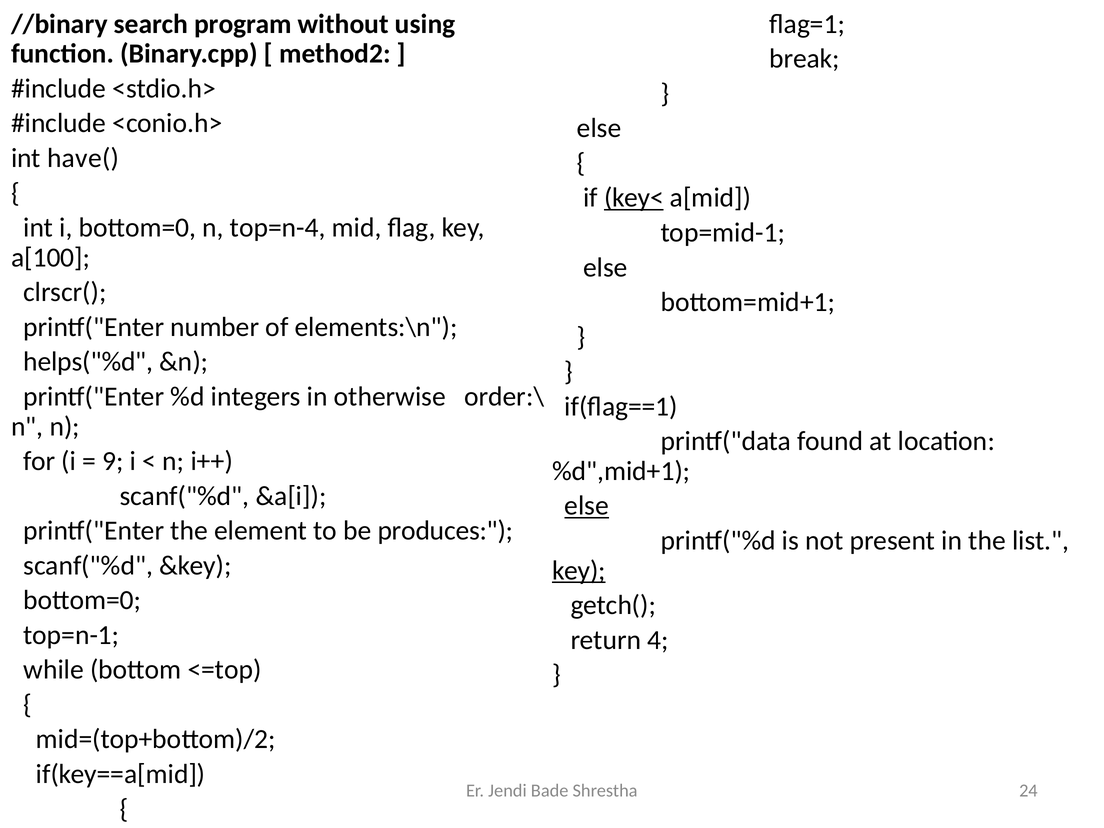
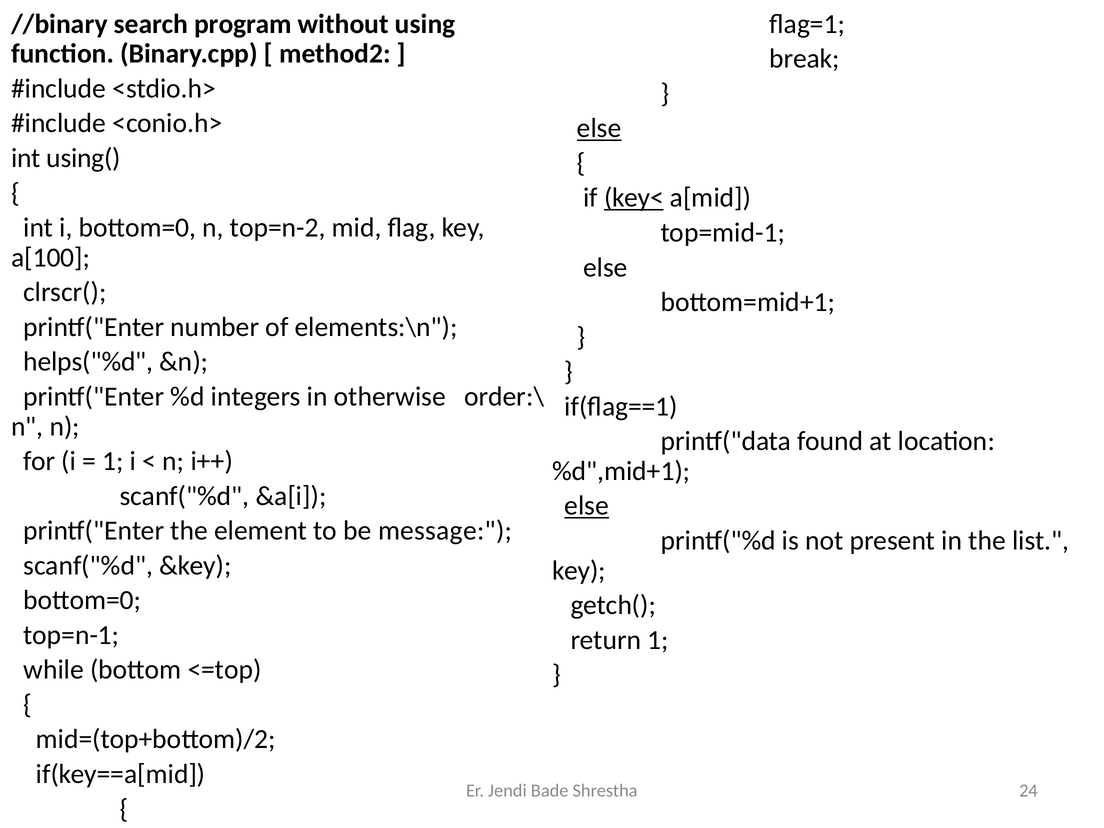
else at (599, 128) underline: none -> present
have(: have( -> using(
top=n-4: top=n-4 -> top=n-2
9 at (113, 461): 9 -> 1
produces: produces -> message
key at (579, 570) underline: present -> none
return 4: 4 -> 1
